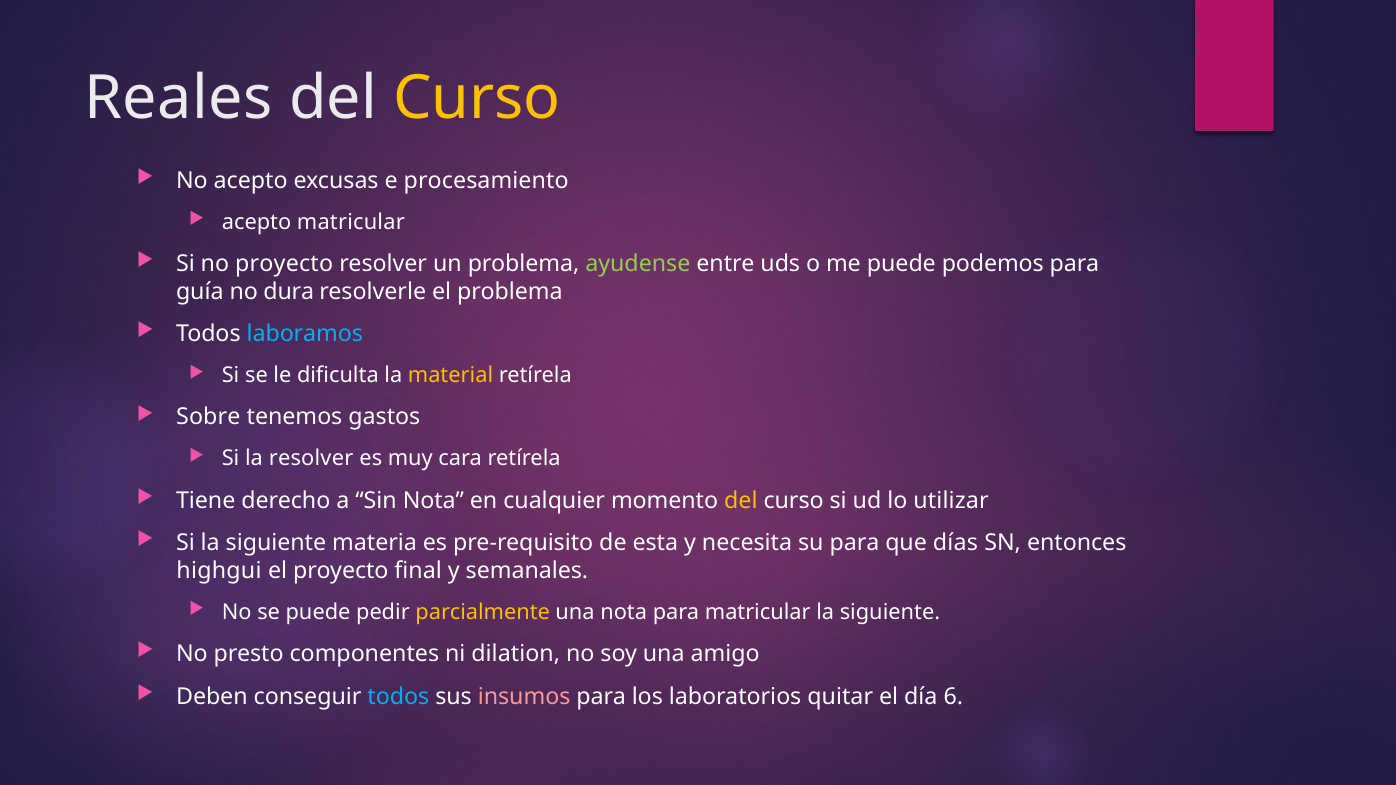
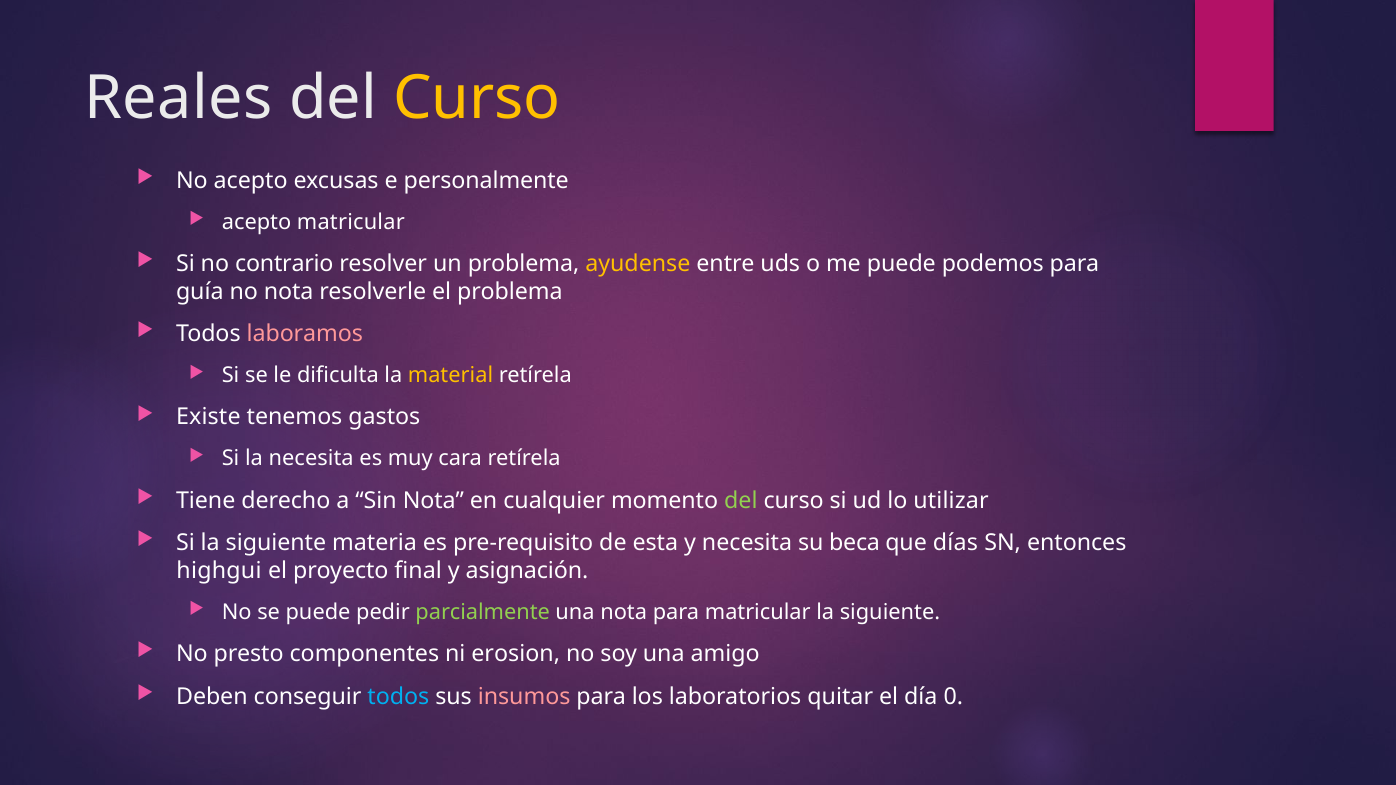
procesamiento: procesamiento -> personalmente
no proyecto: proyecto -> contrario
ayudense colour: light green -> yellow
no dura: dura -> nota
laboramos colour: light blue -> pink
Sobre: Sobre -> Existe
la resolver: resolver -> necesita
del at (741, 501) colour: yellow -> light green
su para: para -> beca
semanales: semanales -> asignación
parcialmente colour: yellow -> light green
dilation: dilation -> erosion
6: 6 -> 0
